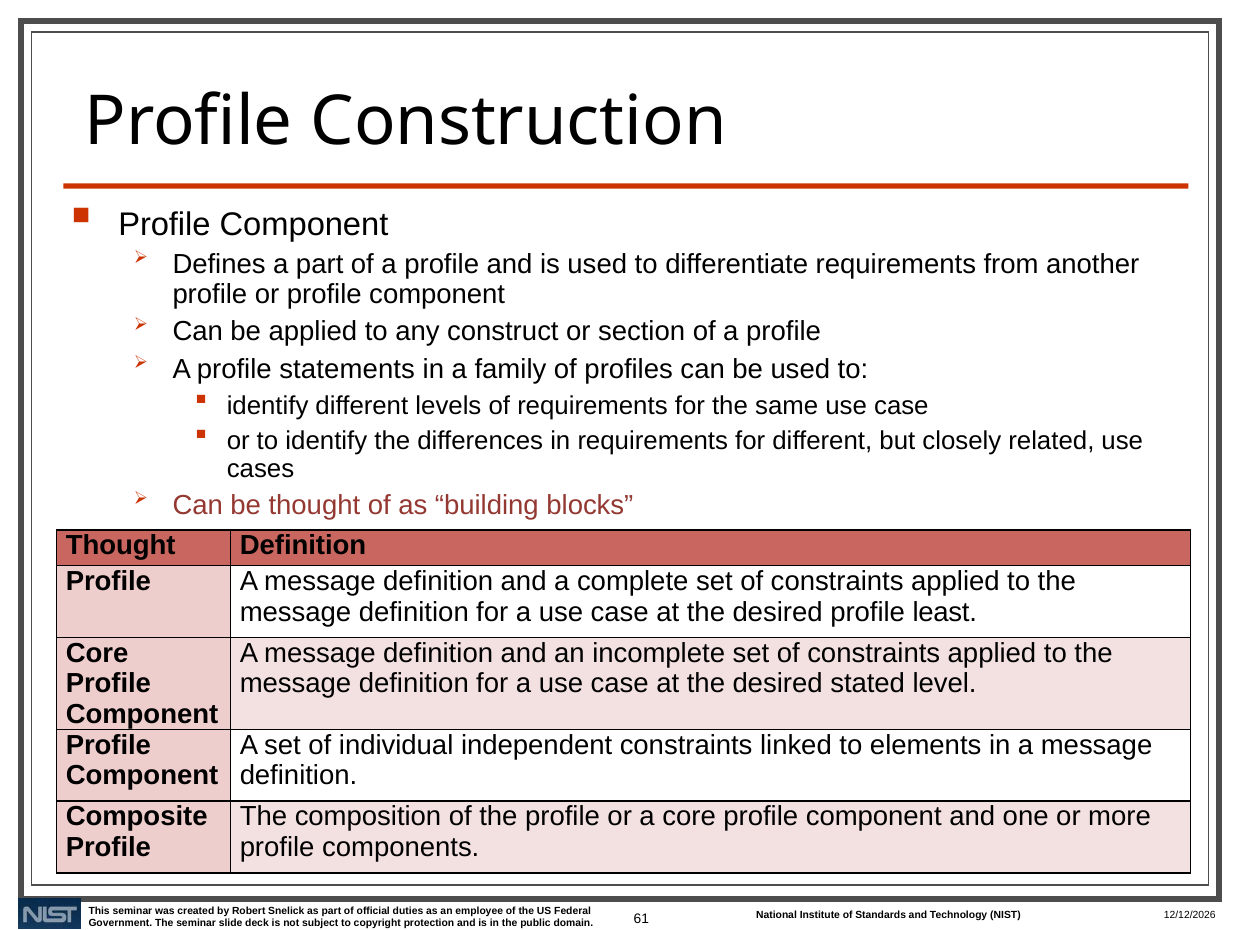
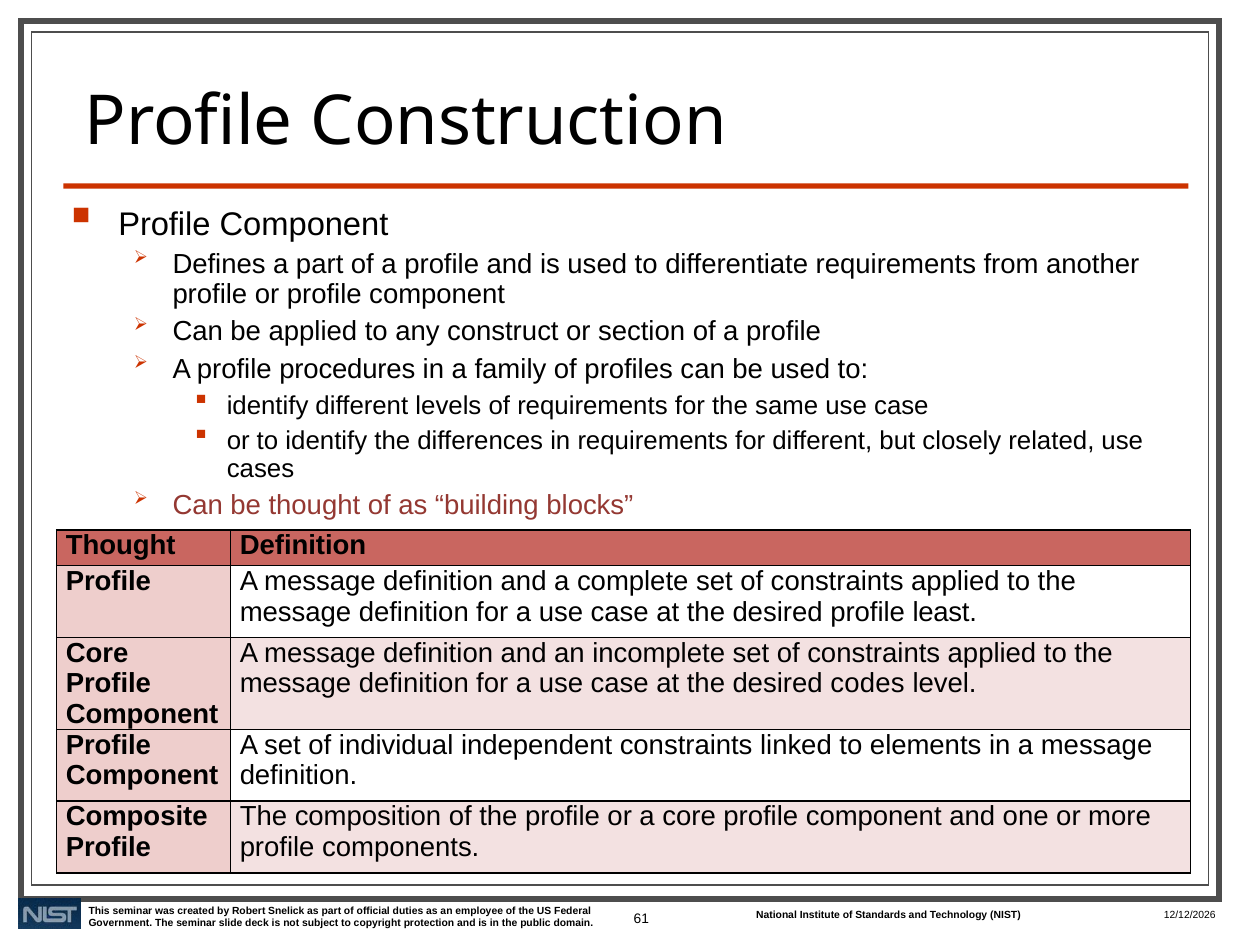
statements: statements -> procedures
stated: stated -> codes
